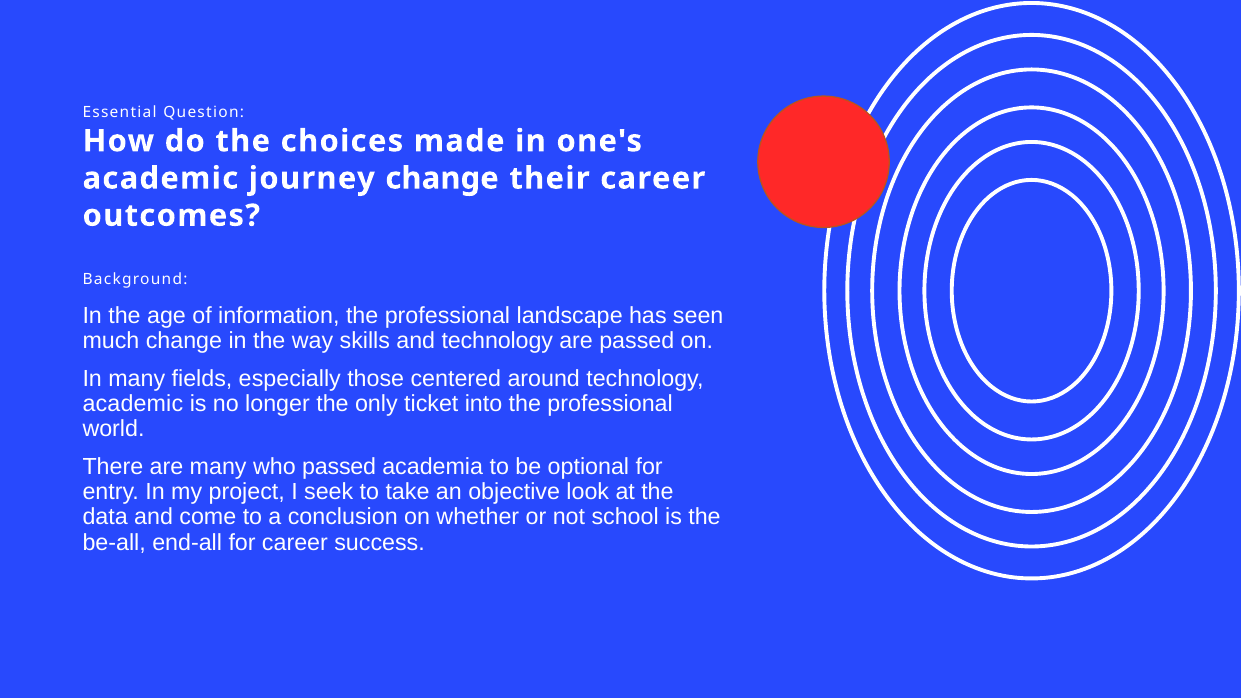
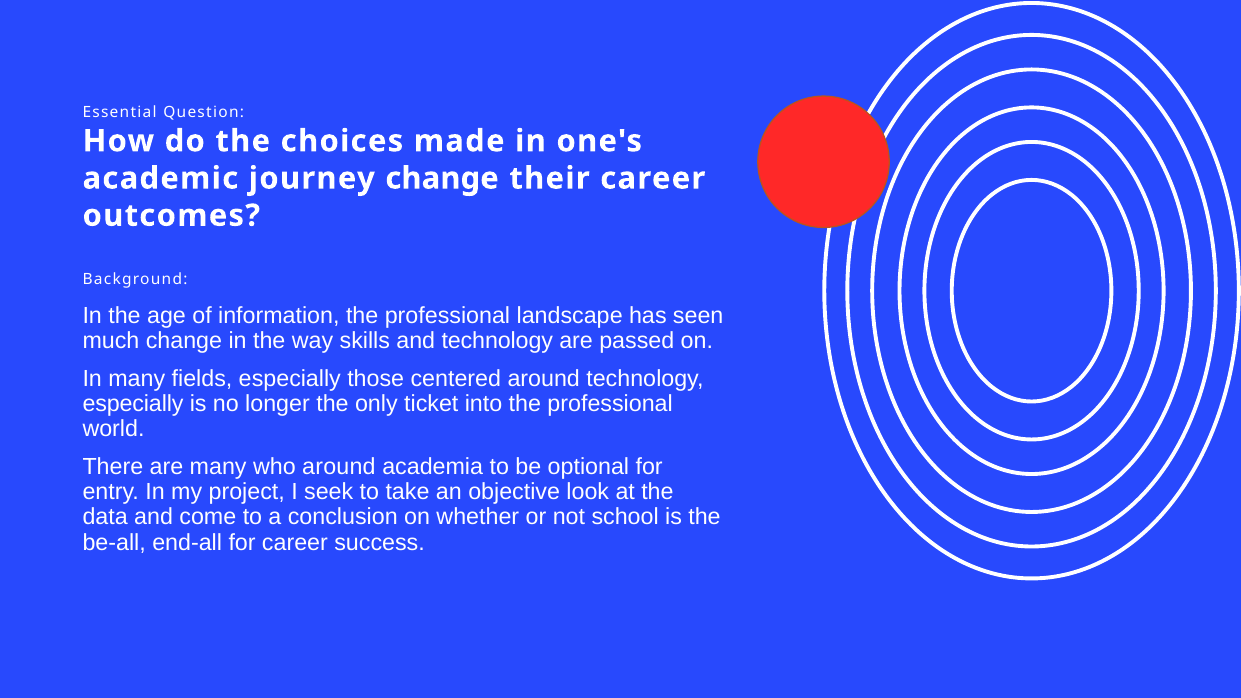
academic at (133, 404): academic -> especially
who passed: passed -> around
